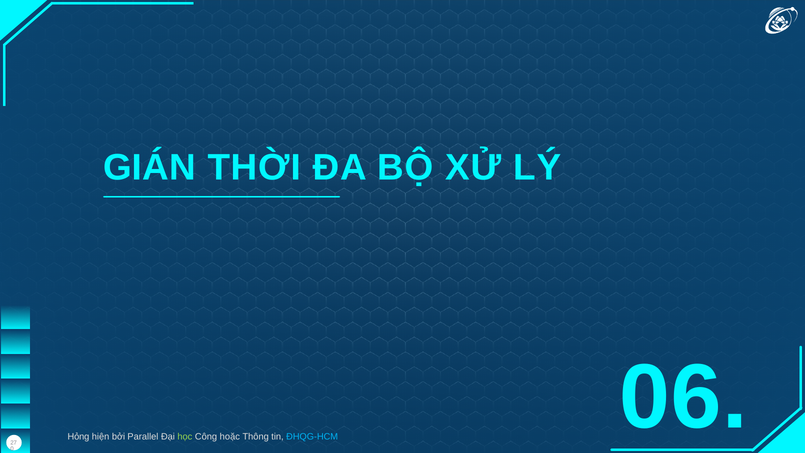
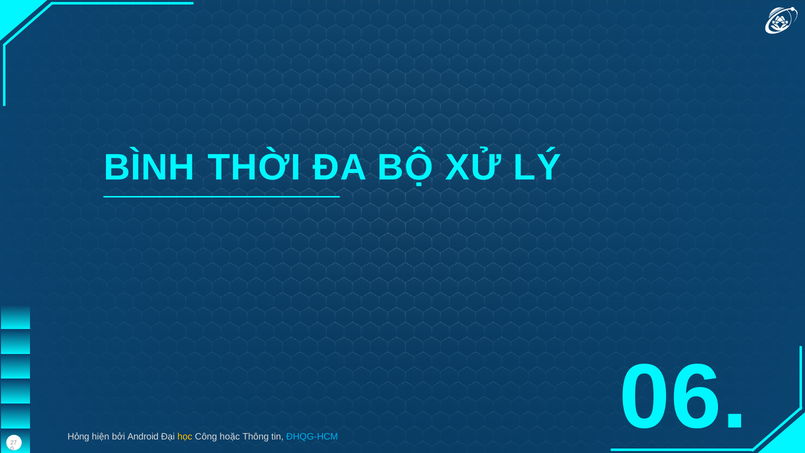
GIÁN: GIÁN -> BÌNH
Parallel: Parallel -> Android
học colour: light green -> yellow
